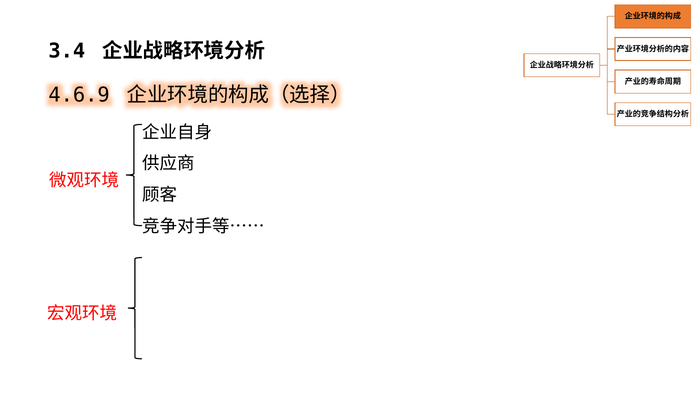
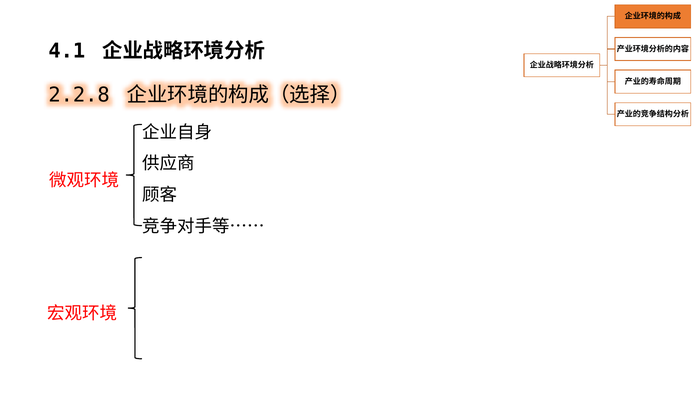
3.4: 3.4 -> 4.1
4.6.9: 4.6.9 -> 2.2.8
